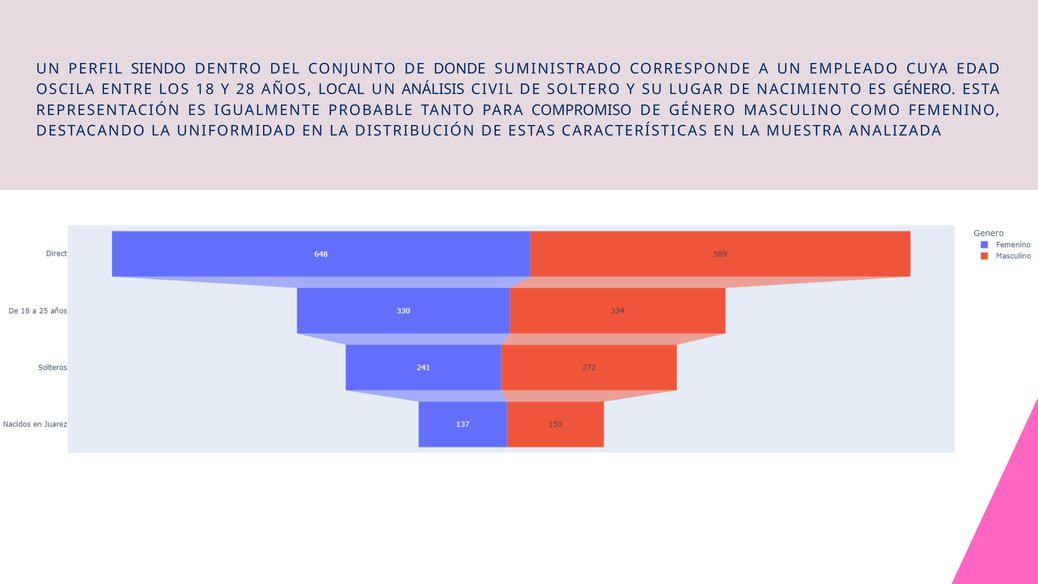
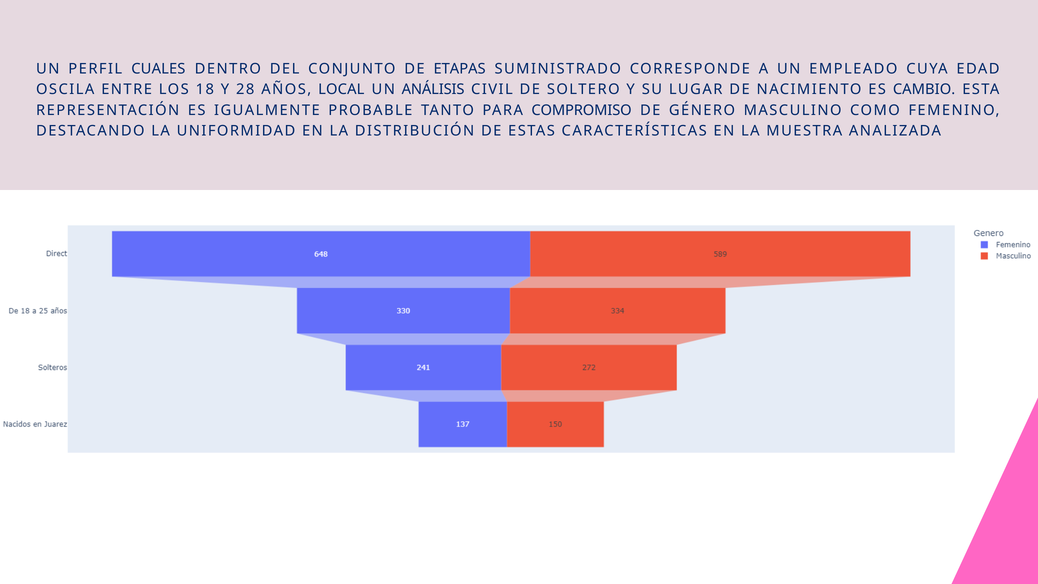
SIENDO: SIENDO -> CUALES
DONDE: DONDE -> ETAPAS
ES GÉNERO: GÉNERO -> CAMBIO
